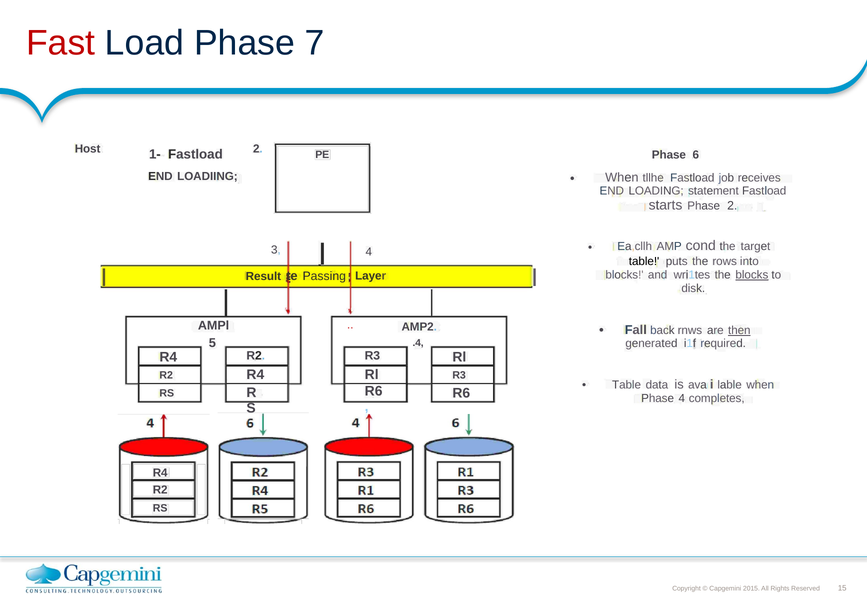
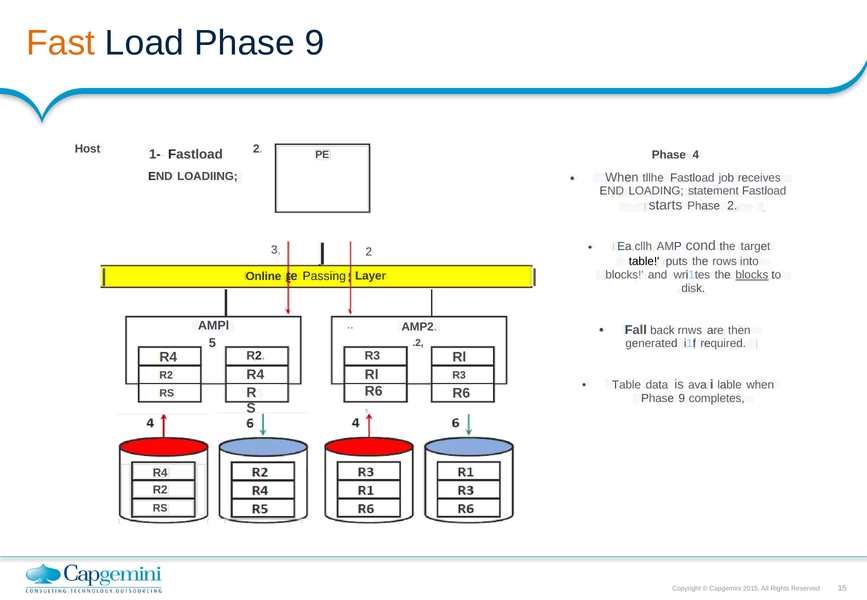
Fast colour: red -> orange
Load Phase 7: 7 -> 9
6: 6 -> 4
3 4: 4 -> 2
Result: Result -> Online
then underline: present -> none
.4: .4 -> .2
4 at (682, 398): 4 -> 9
